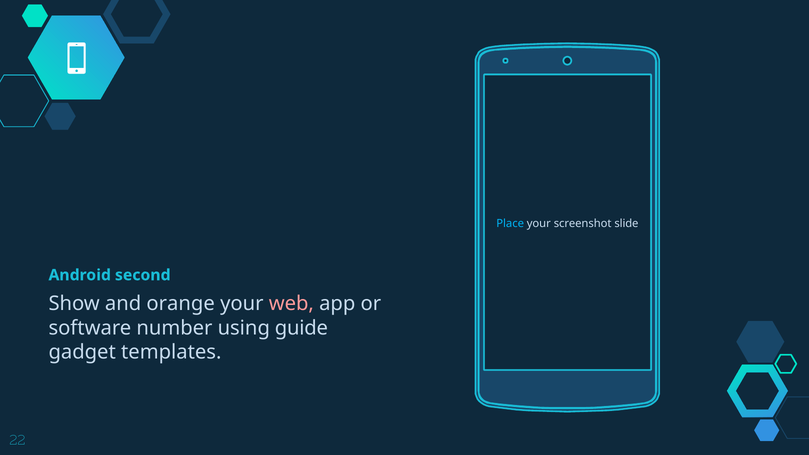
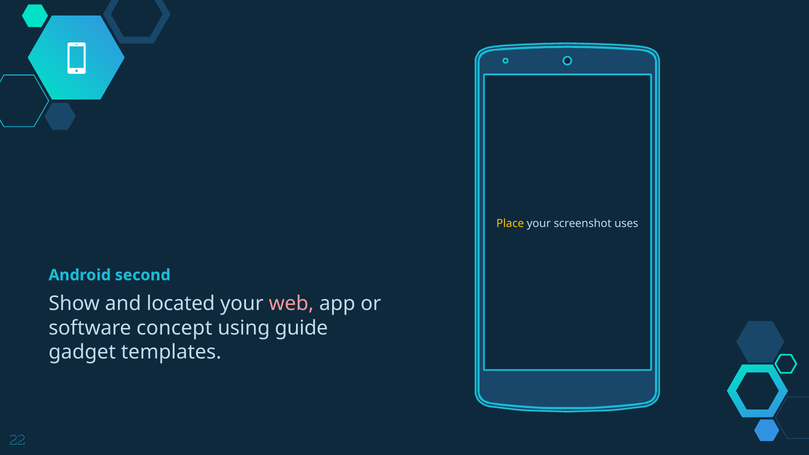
Place colour: light blue -> yellow
slide: slide -> uses
orange: orange -> located
number: number -> concept
